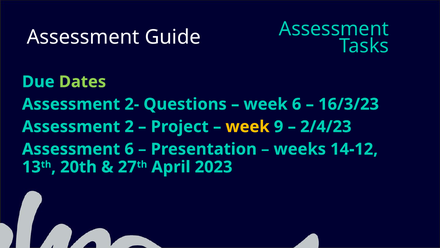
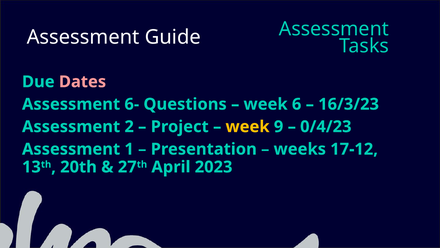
Dates colour: light green -> pink
2-: 2- -> 6-
2/4/23: 2/4/23 -> 0/4/23
Assessment 6: 6 -> 1
14-12: 14-12 -> 17-12
